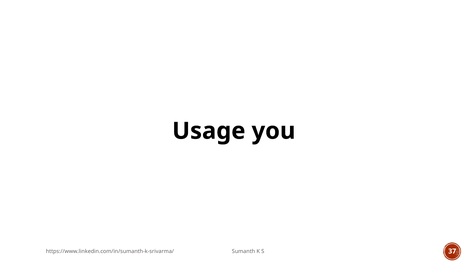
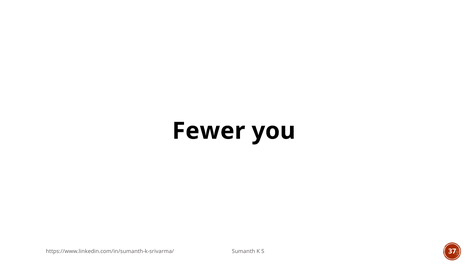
Usage: Usage -> Fewer
